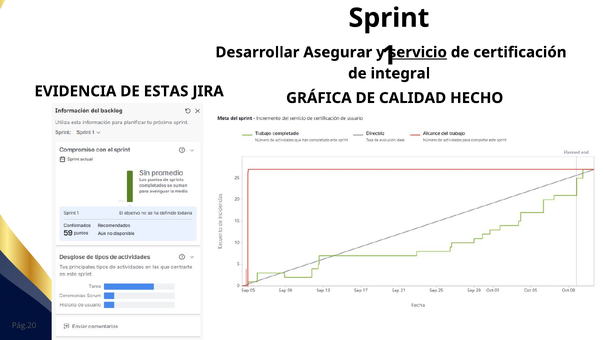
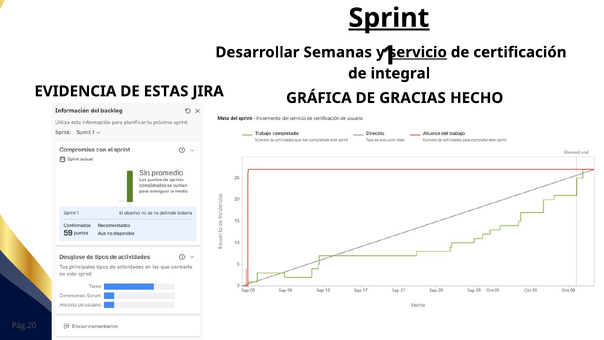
Sprint underline: none -> present
Asegurar: Asegurar -> Semanas
CALIDAD: CALIDAD -> GRACIAS
